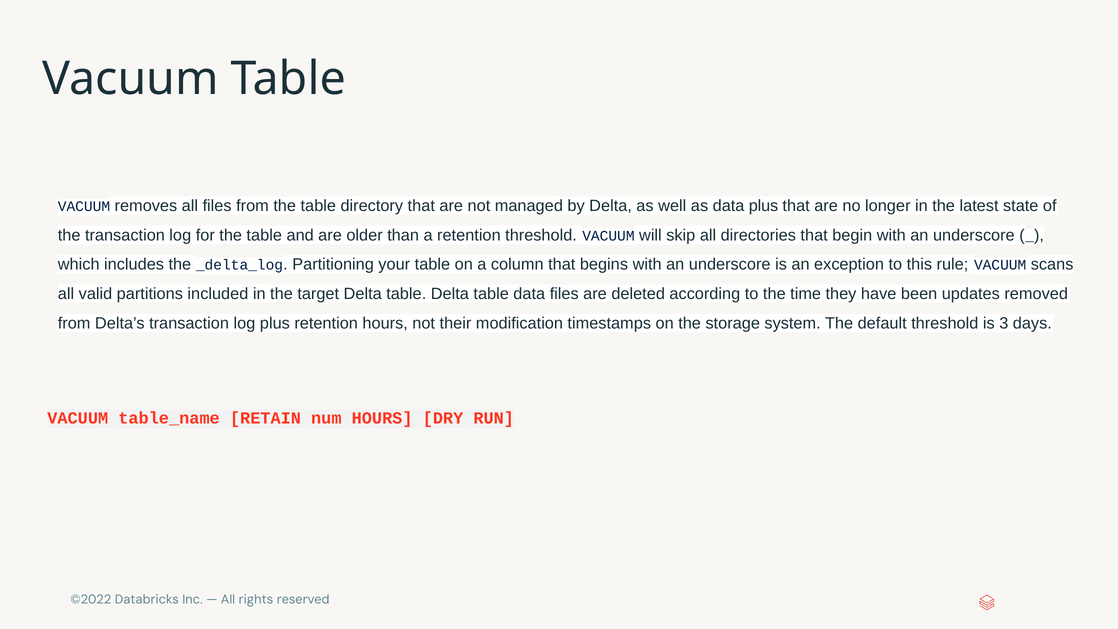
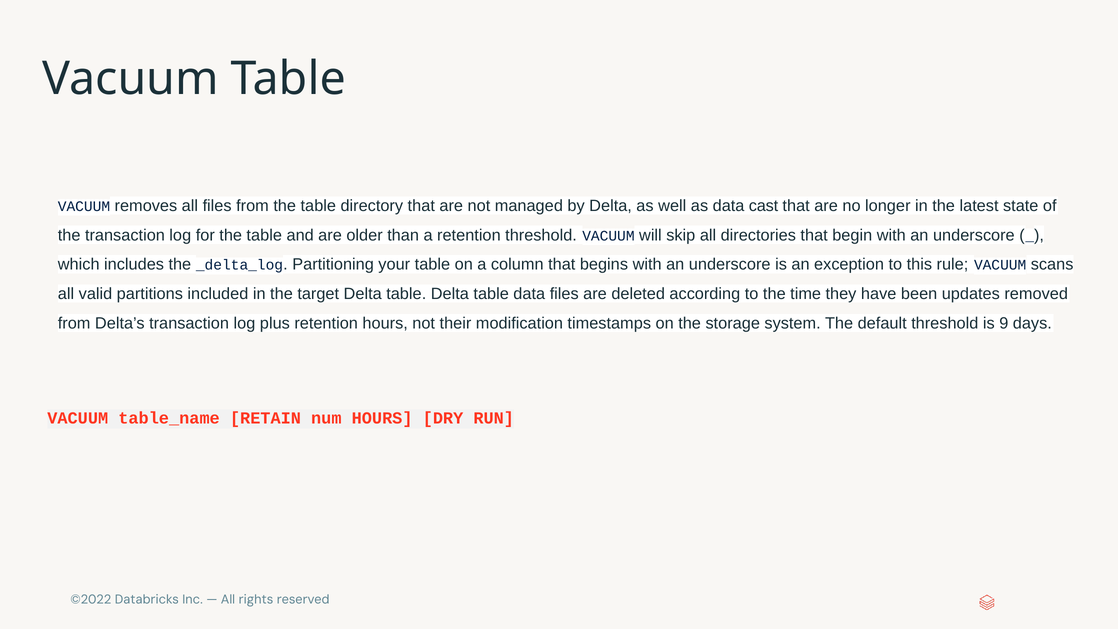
data plus: plus -> cast
3: 3 -> 9
